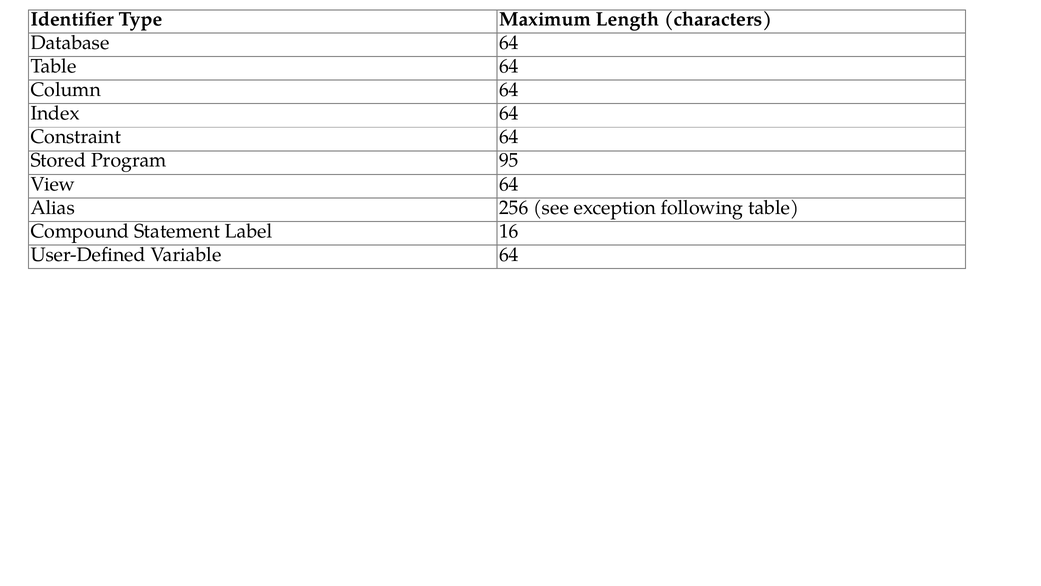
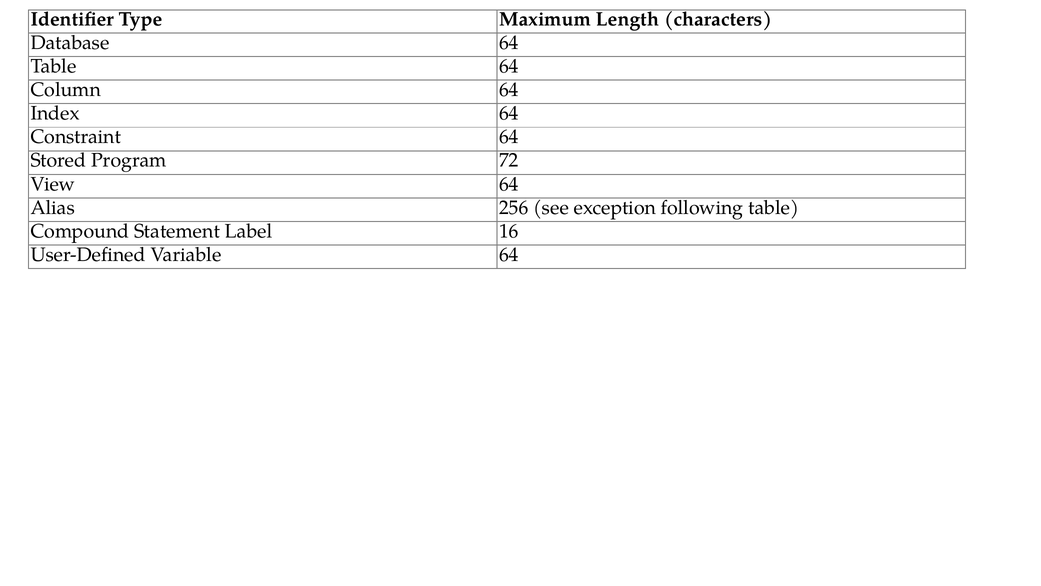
95: 95 -> 72
